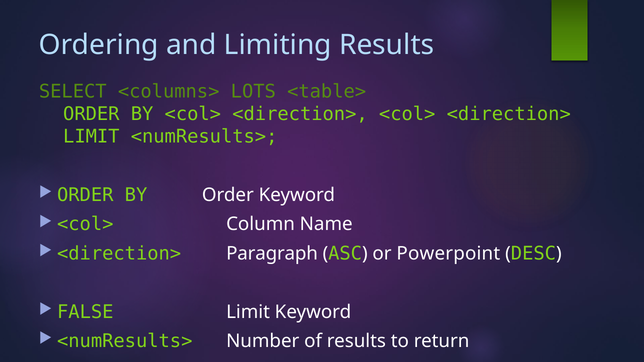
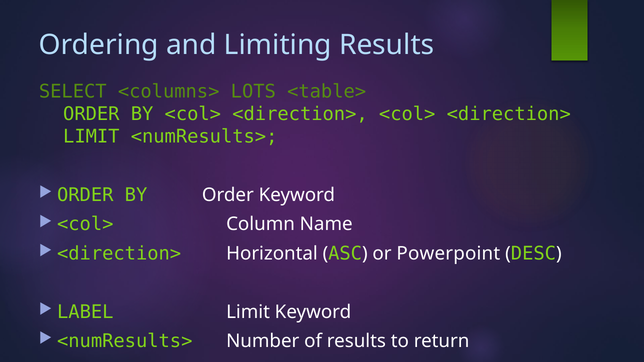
Paragraph: Paragraph -> Horizontal
FALSE: FALSE -> LABEL
